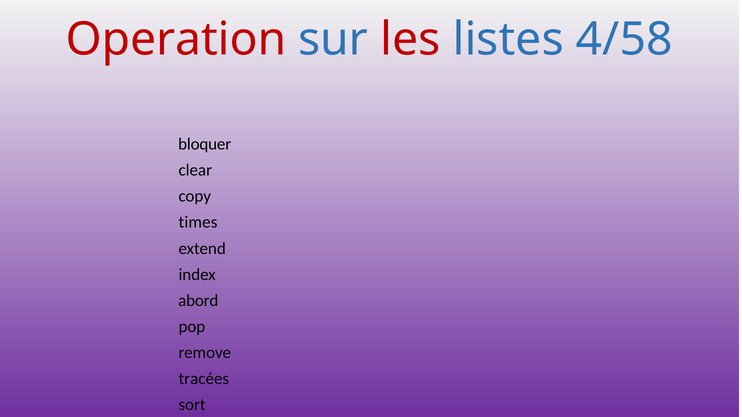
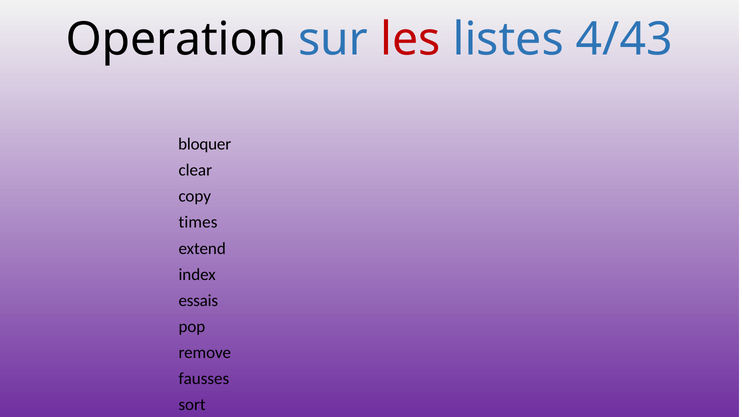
Operation colour: red -> black
4/58: 4/58 -> 4/43
abord: abord -> essais
tracées: tracées -> fausses
